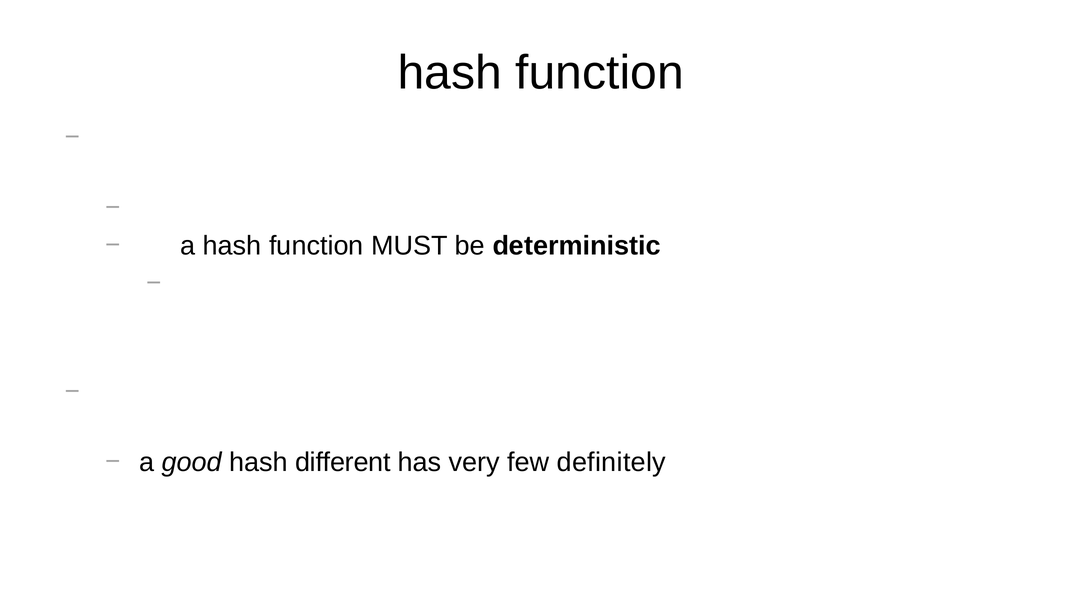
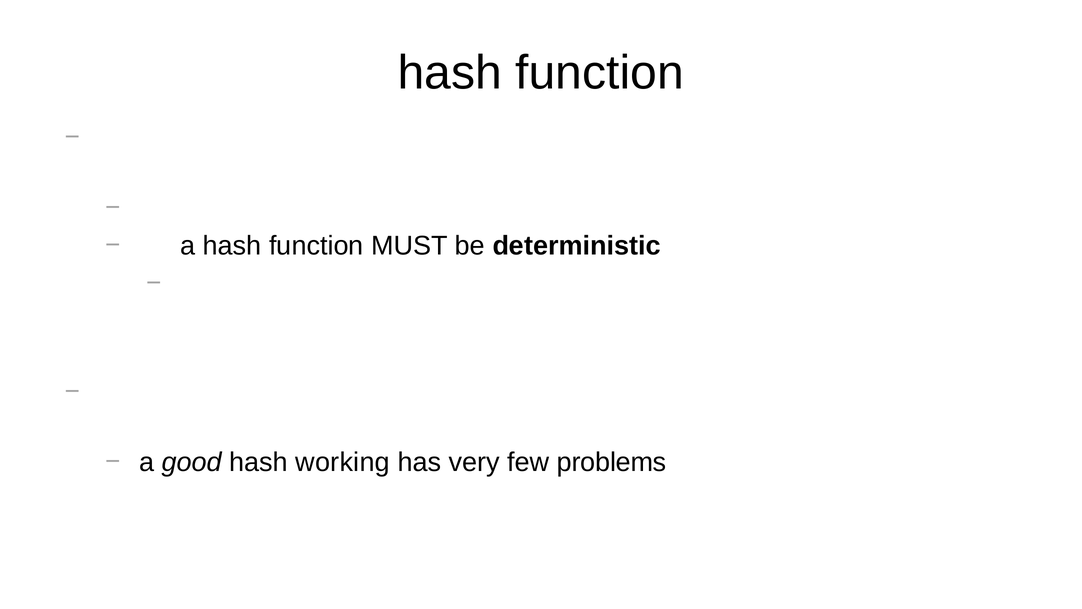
hash different: different -> working
definitely: definitely -> problems
